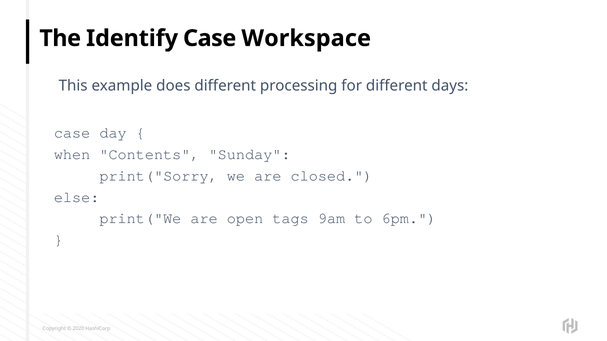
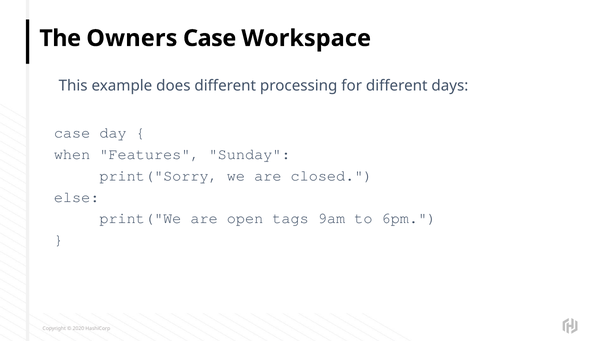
Identify: Identify -> Owners
Contents: Contents -> Features
